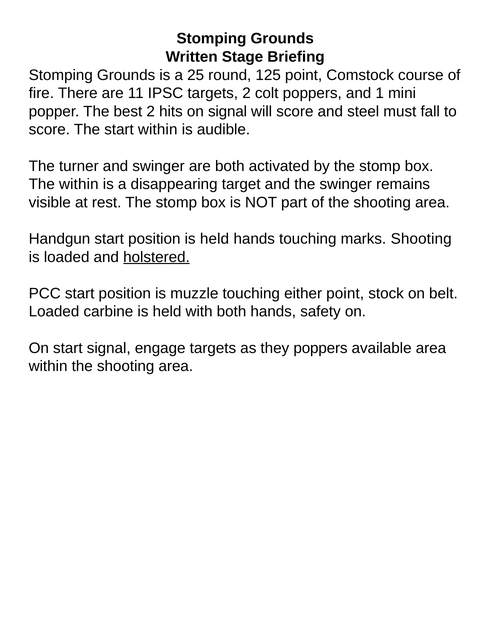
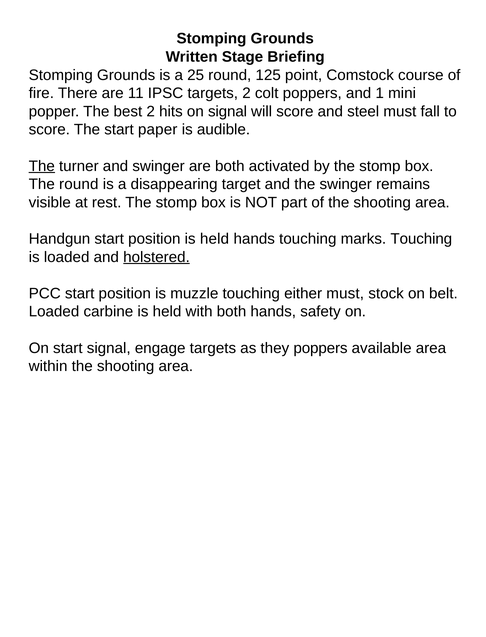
start within: within -> paper
The at (42, 166) underline: none -> present
The within: within -> round
marks Shooting: Shooting -> Touching
either point: point -> must
